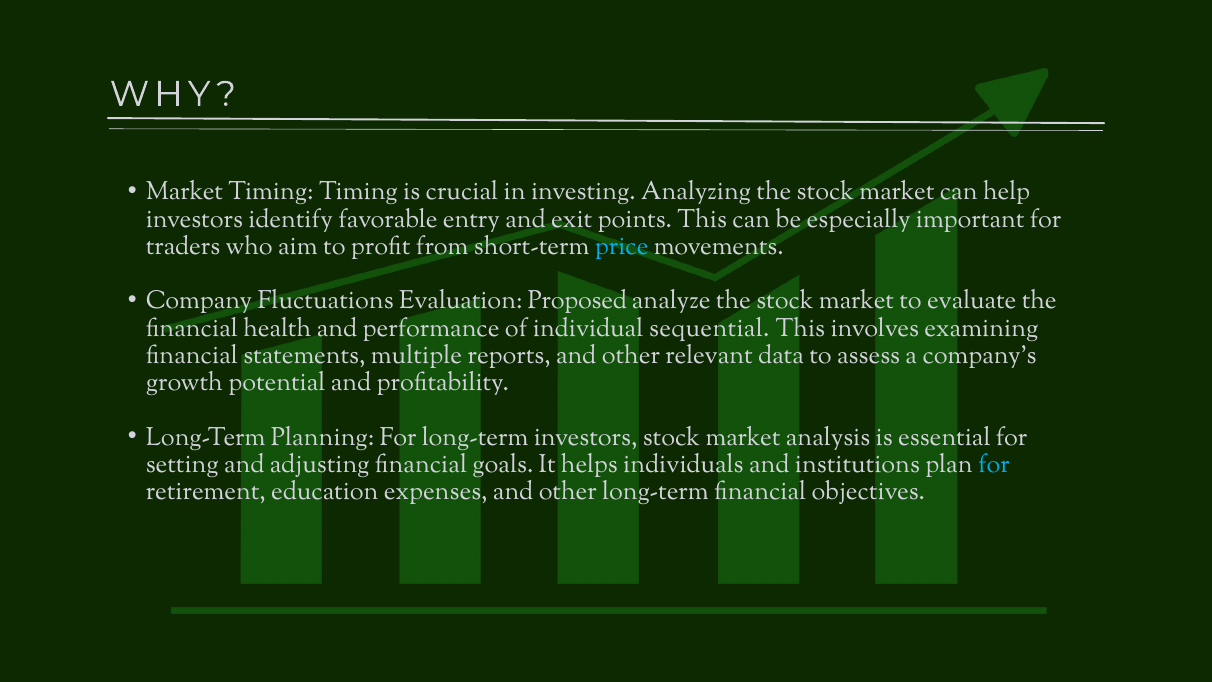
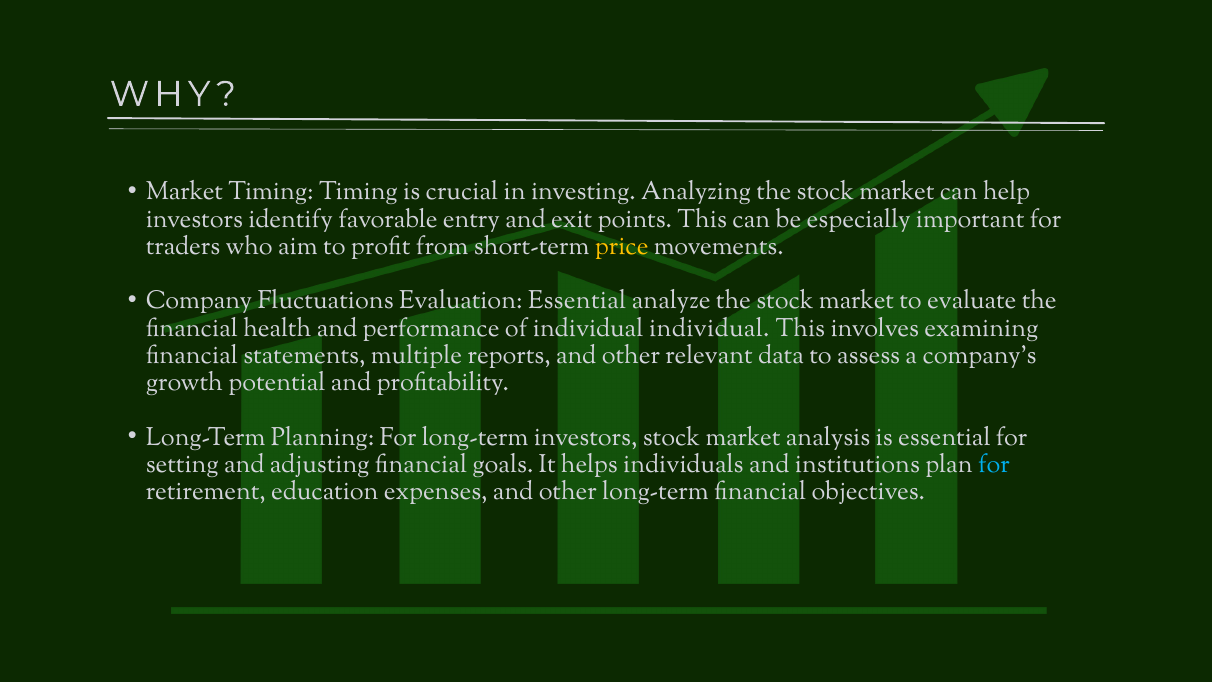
price colour: light blue -> yellow
Evaluation Proposed: Proposed -> Essential
individual sequential: sequential -> individual
